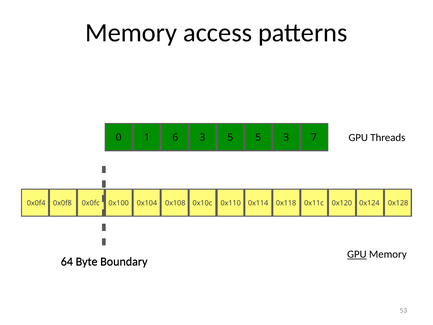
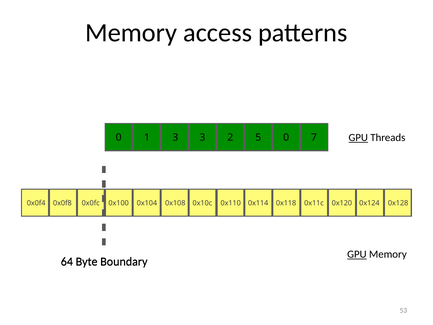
1 6: 6 -> 3
3 5: 5 -> 2
5 3: 3 -> 0
GPU at (358, 138) underline: none -> present
